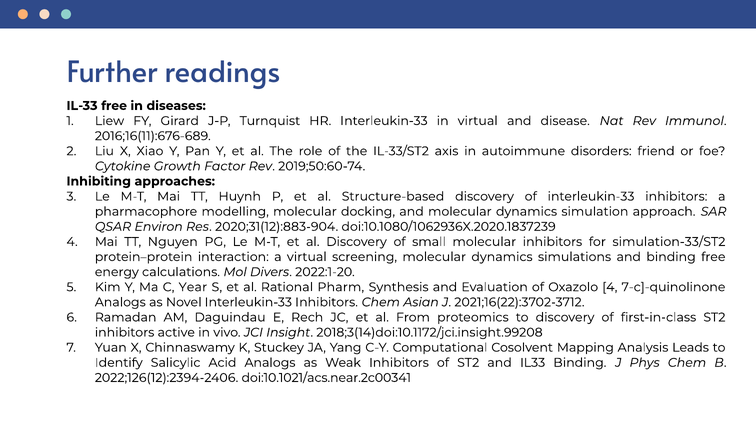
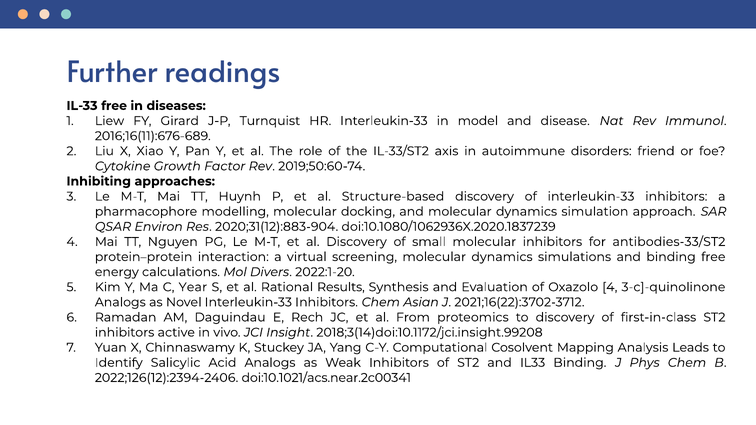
in virtual: virtual -> model
simulation-33/ST2: simulation-33/ST2 -> antibodies-33/ST2
Pharm: Pharm -> Results
7‐c]‐quinolinone: 7‐c]‐quinolinone -> 3‐c]‐quinolinone
